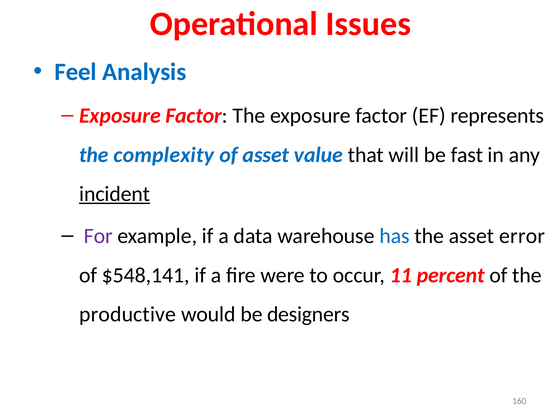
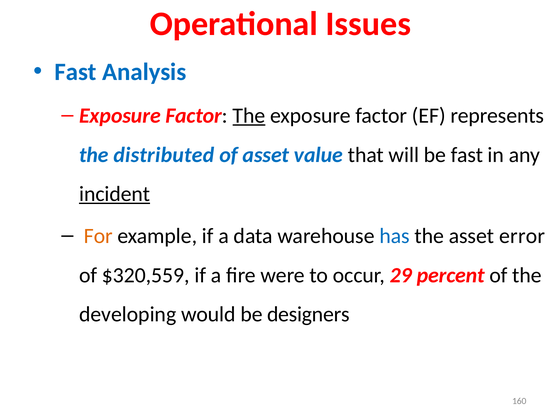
Feel at (76, 72): Feel -> Fast
The at (249, 116) underline: none -> present
complexity: complexity -> distributed
For colour: purple -> orange
$548,141: $548,141 -> $320,559
11: 11 -> 29
productive: productive -> developing
